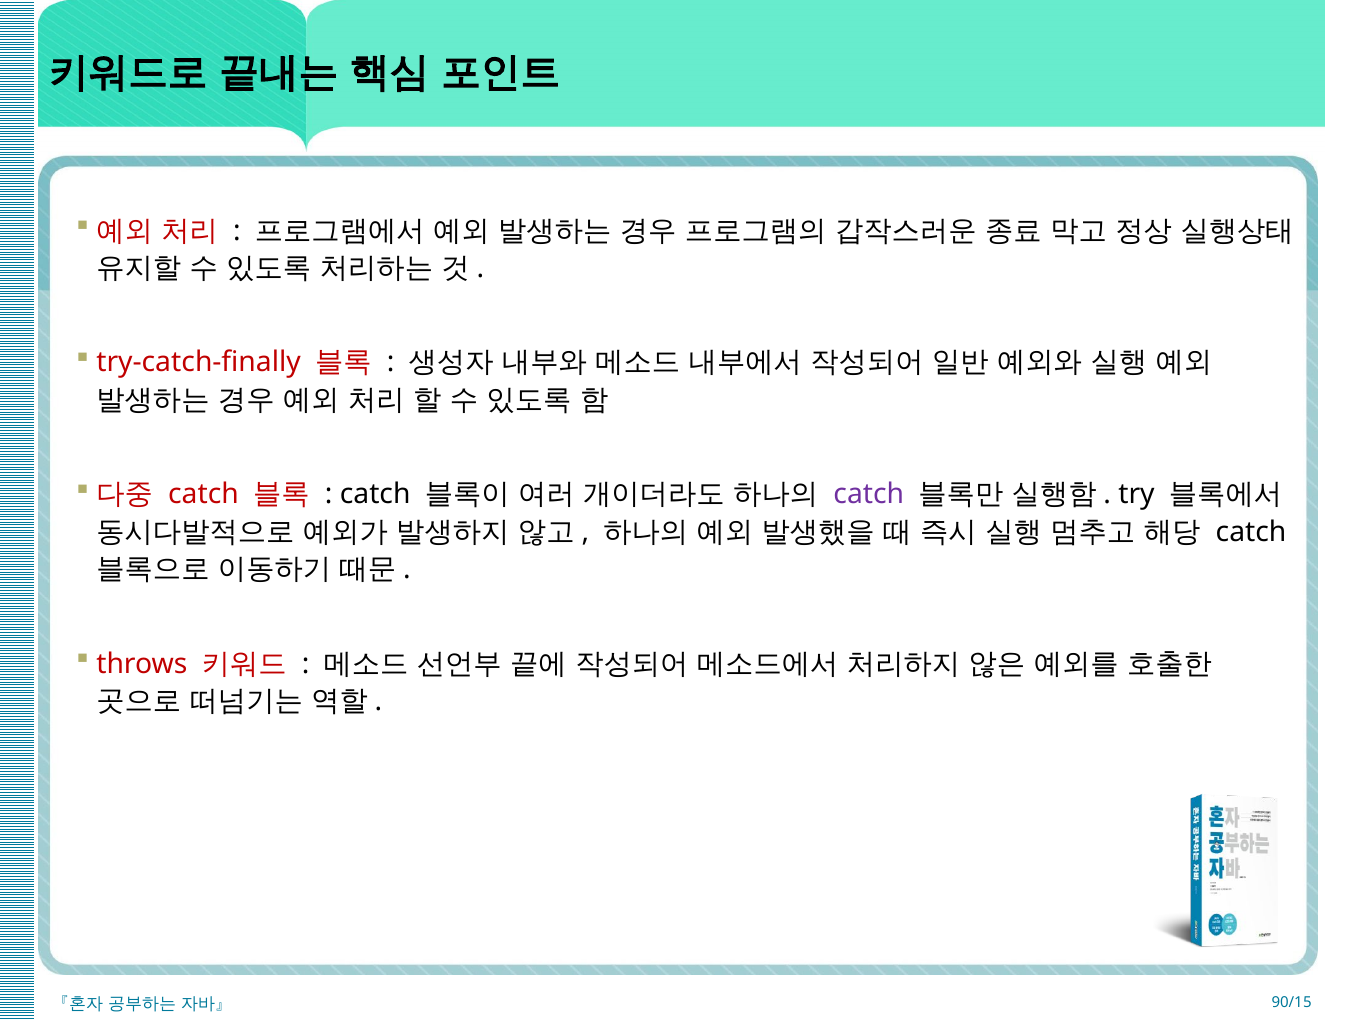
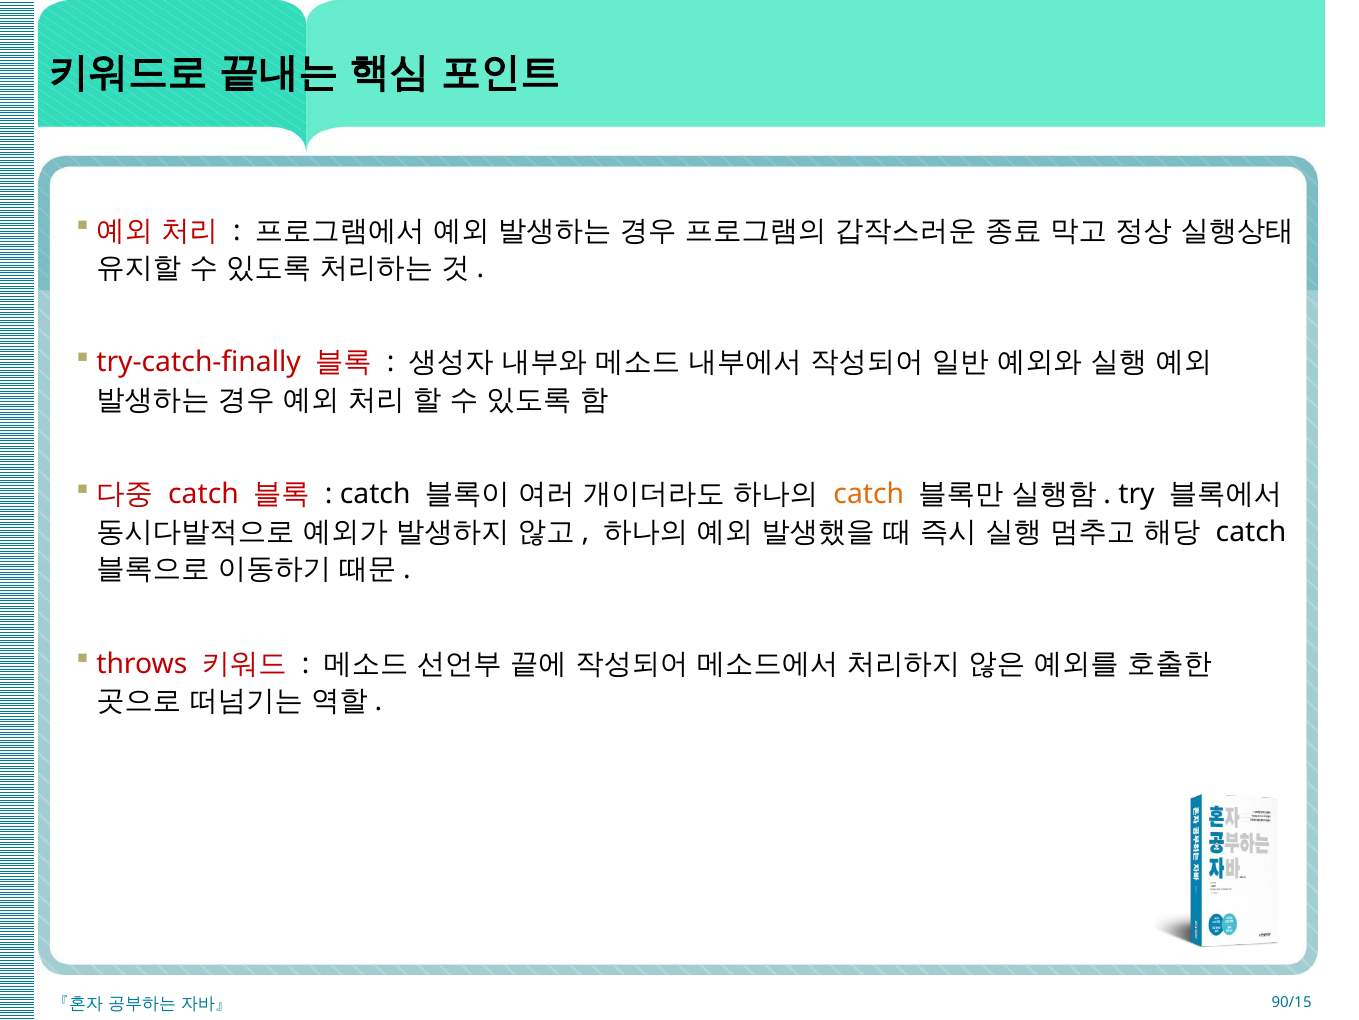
catch at (869, 494) colour: purple -> orange
